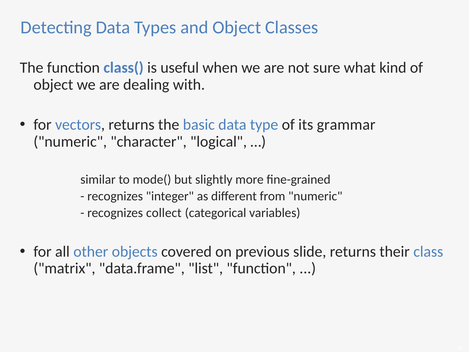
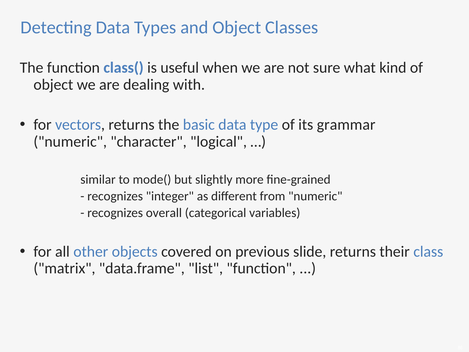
collect: collect -> overall
